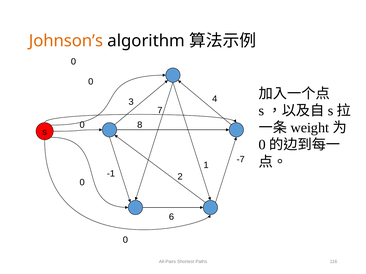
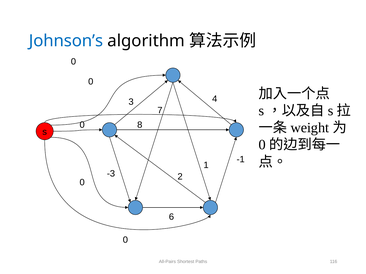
Johnson’s colour: orange -> blue
-7: -7 -> -1
-1: -1 -> -3
